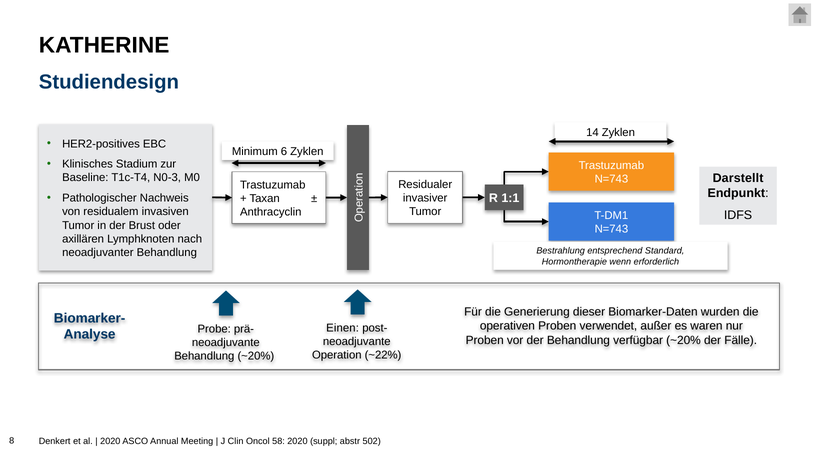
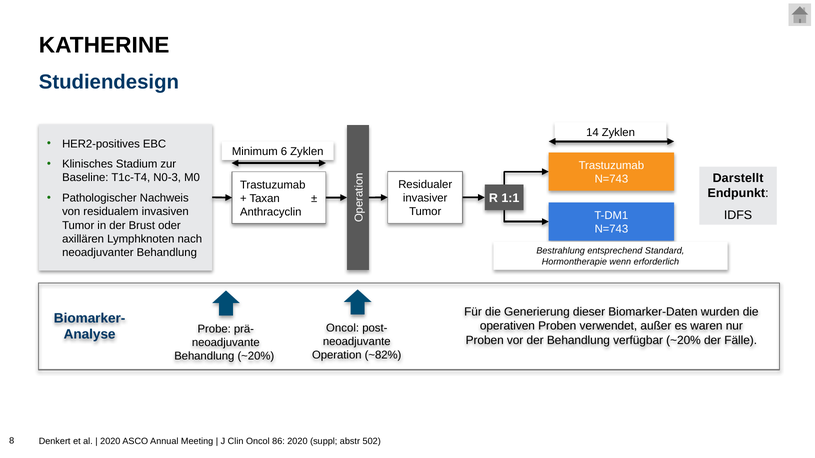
Einen at (343, 328): Einen -> Oncol
~22%: ~22% -> ~82%
58: 58 -> 86
